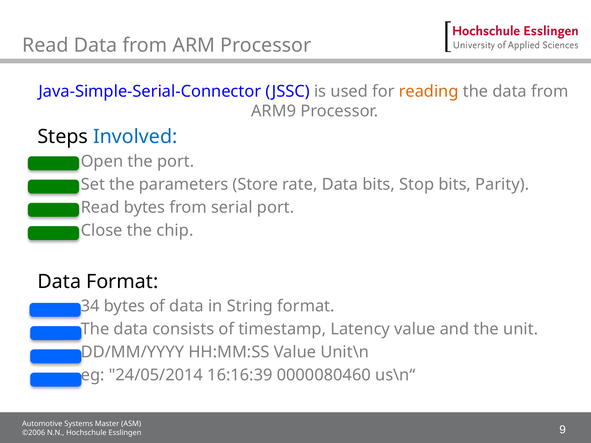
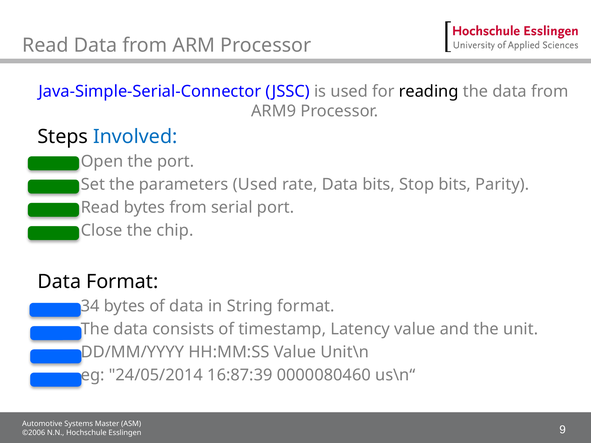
reading colour: orange -> black
parameters Store: Store -> Used
16:16:39: 16:16:39 -> 16:87:39
